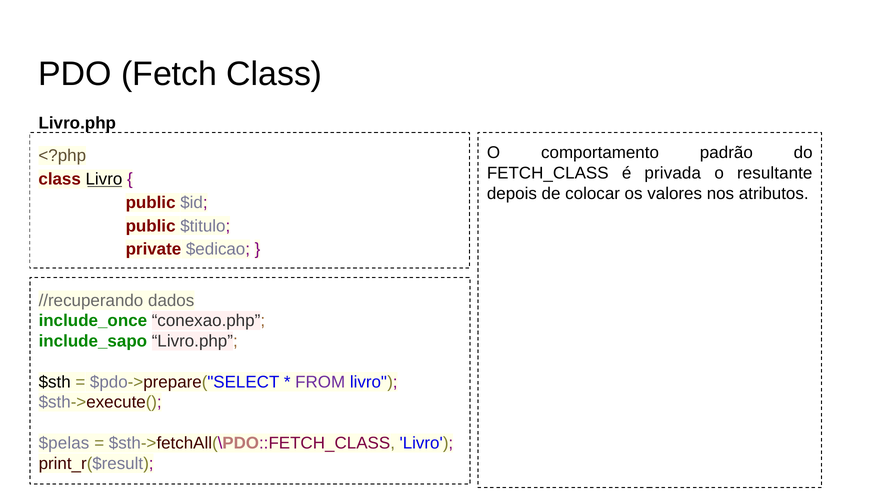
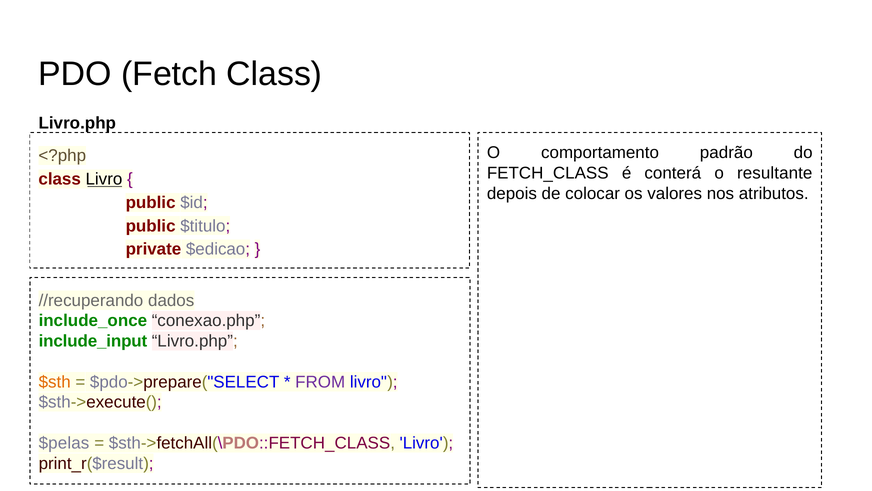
privada: privada -> conterá
include_sapo: include_sapo -> include_input
$sth colour: black -> orange
